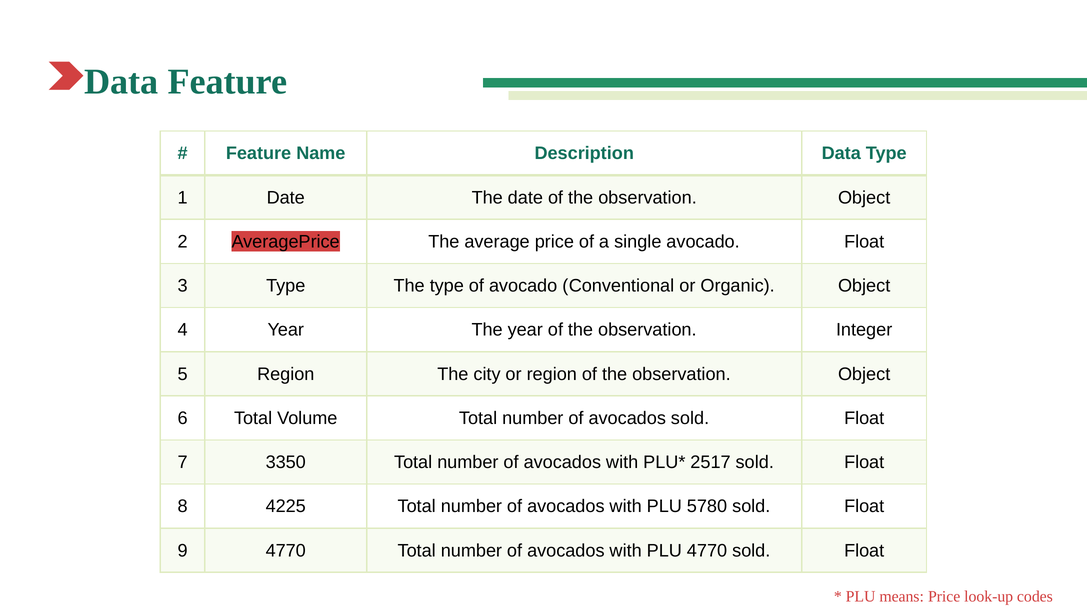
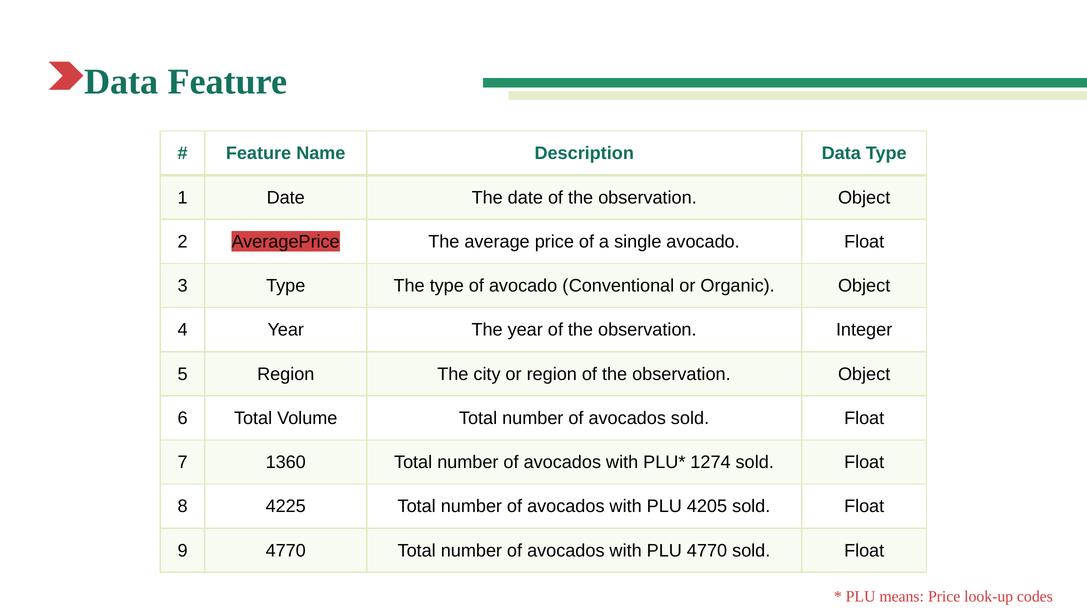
3350: 3350 -> 1360
2517: 2517 -> 1274
5780: 5780 -> 4205
